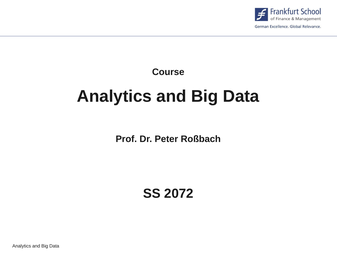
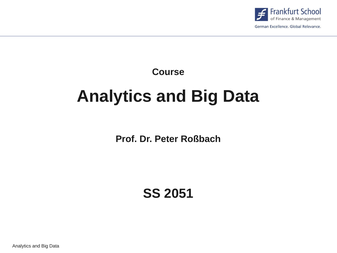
2072: 2072 -> 2051
